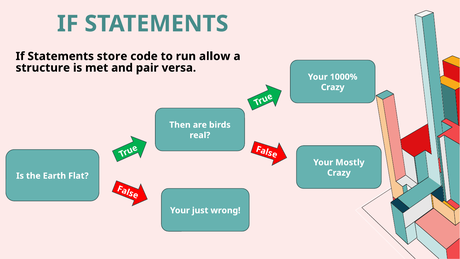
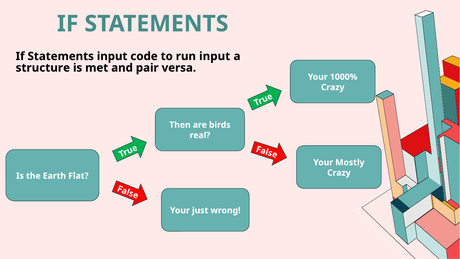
Statements store: store -> input
run allow: allow -> input
